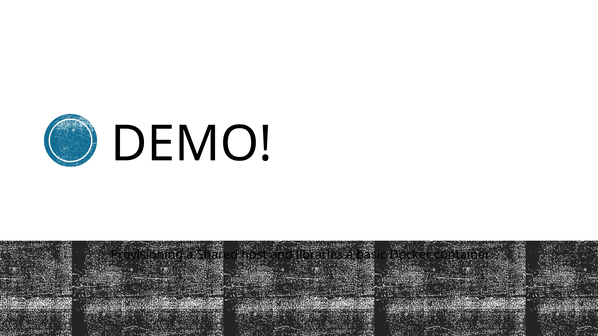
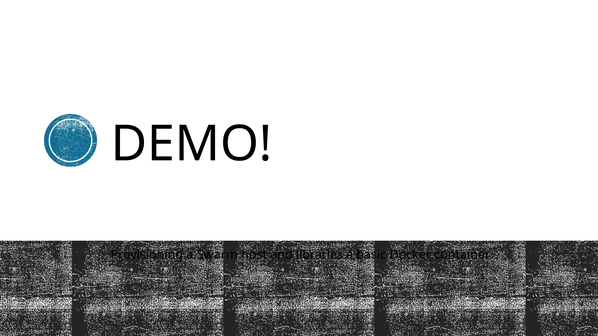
Shared: Shared -> Swarm
